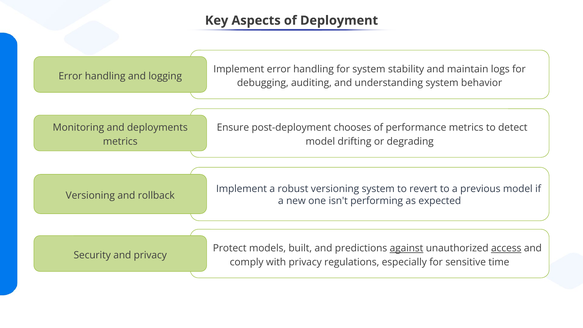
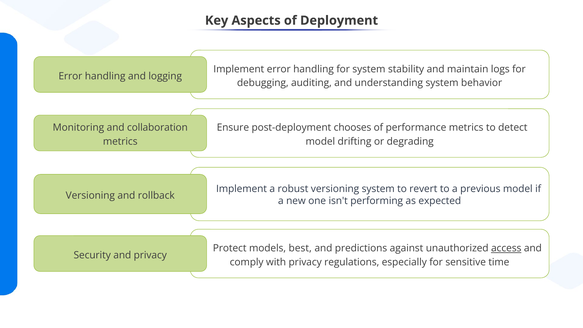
deployments: deployments -> collaboration
built: built -> best
against underline: present -> none
